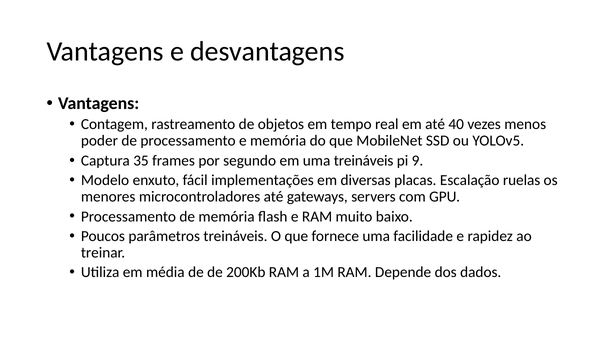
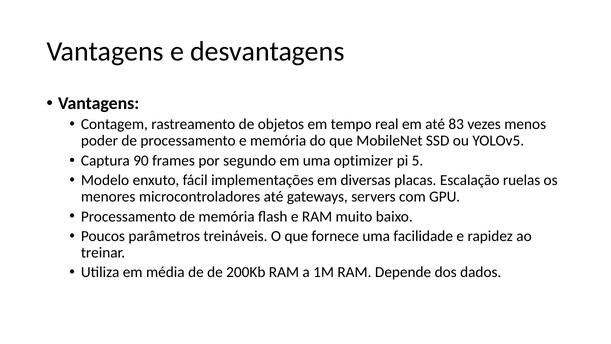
40: 40 -> 83
35: 35 -> 90
uma treináveis: treináveis -> optimizer
9: 9 -> 5
